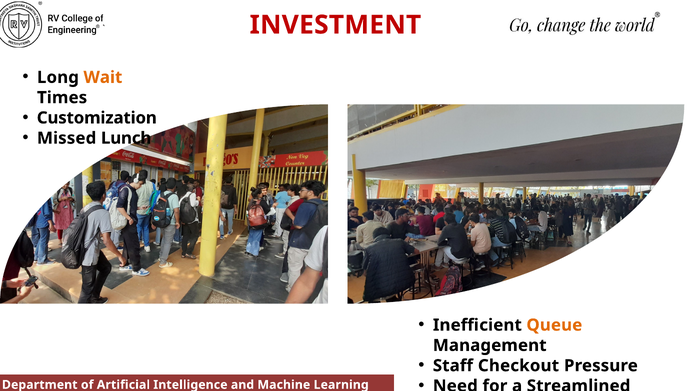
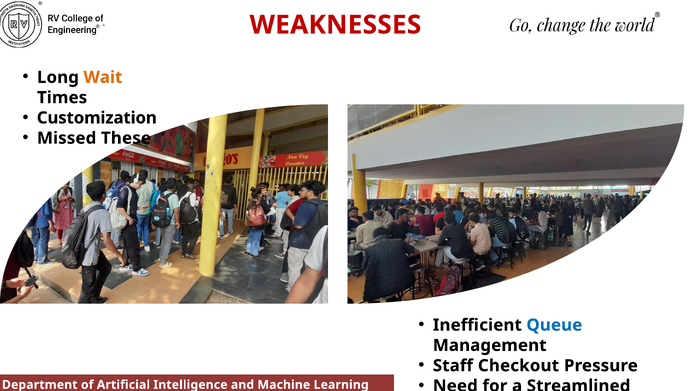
INVESTMENT: INVESTMENT -> WEAKNESSES
Lunch: Lunch -> These
Queue colour: orange -> blue
